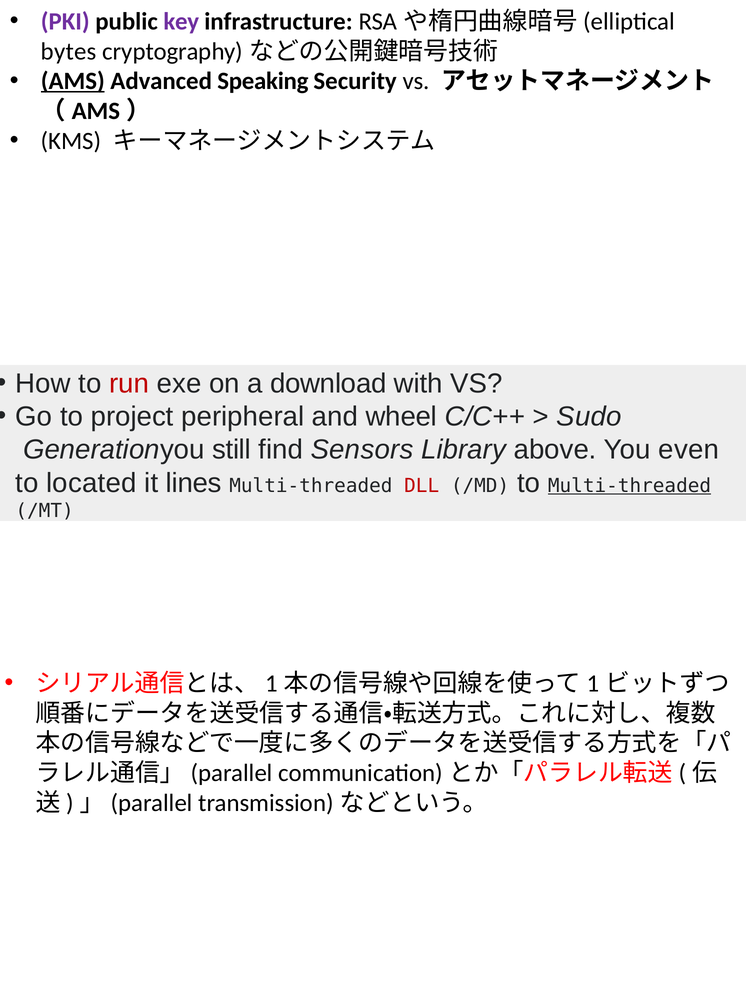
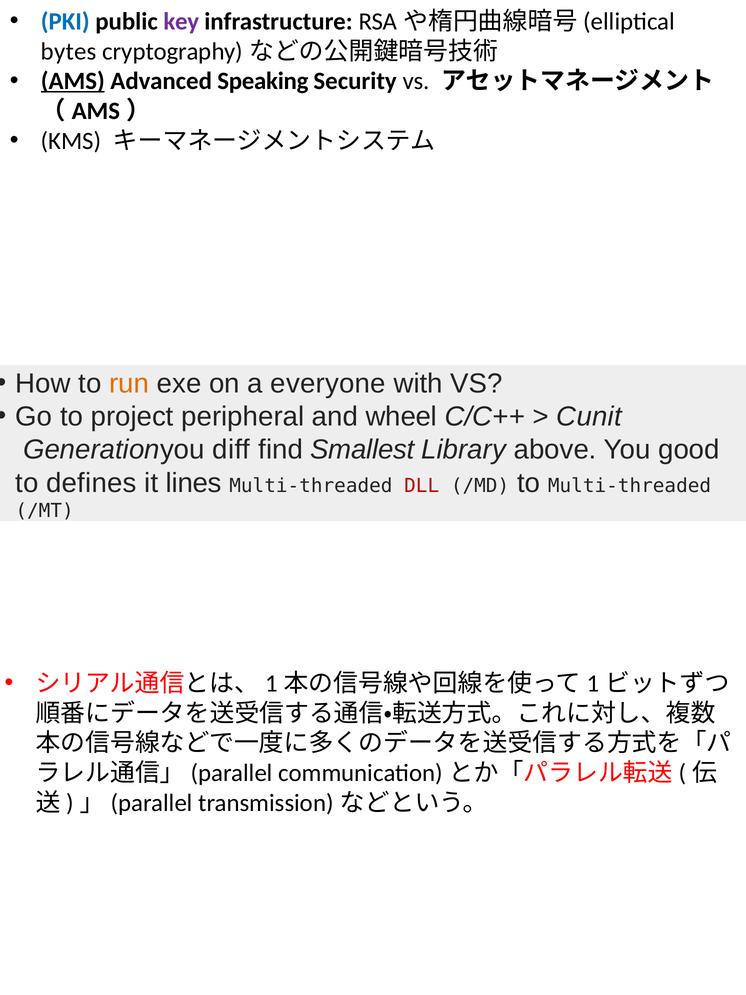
PKI colour: purple -> blue
run colour: red -> orange
download: download -> everyone
Sudo: Sudo -> Cunit
still: still -> diff
Sensors: Sensors -> Smallest
even: even -> good
located: located -> defines
Multi-threaded at (630, 486) underline: present -> none
